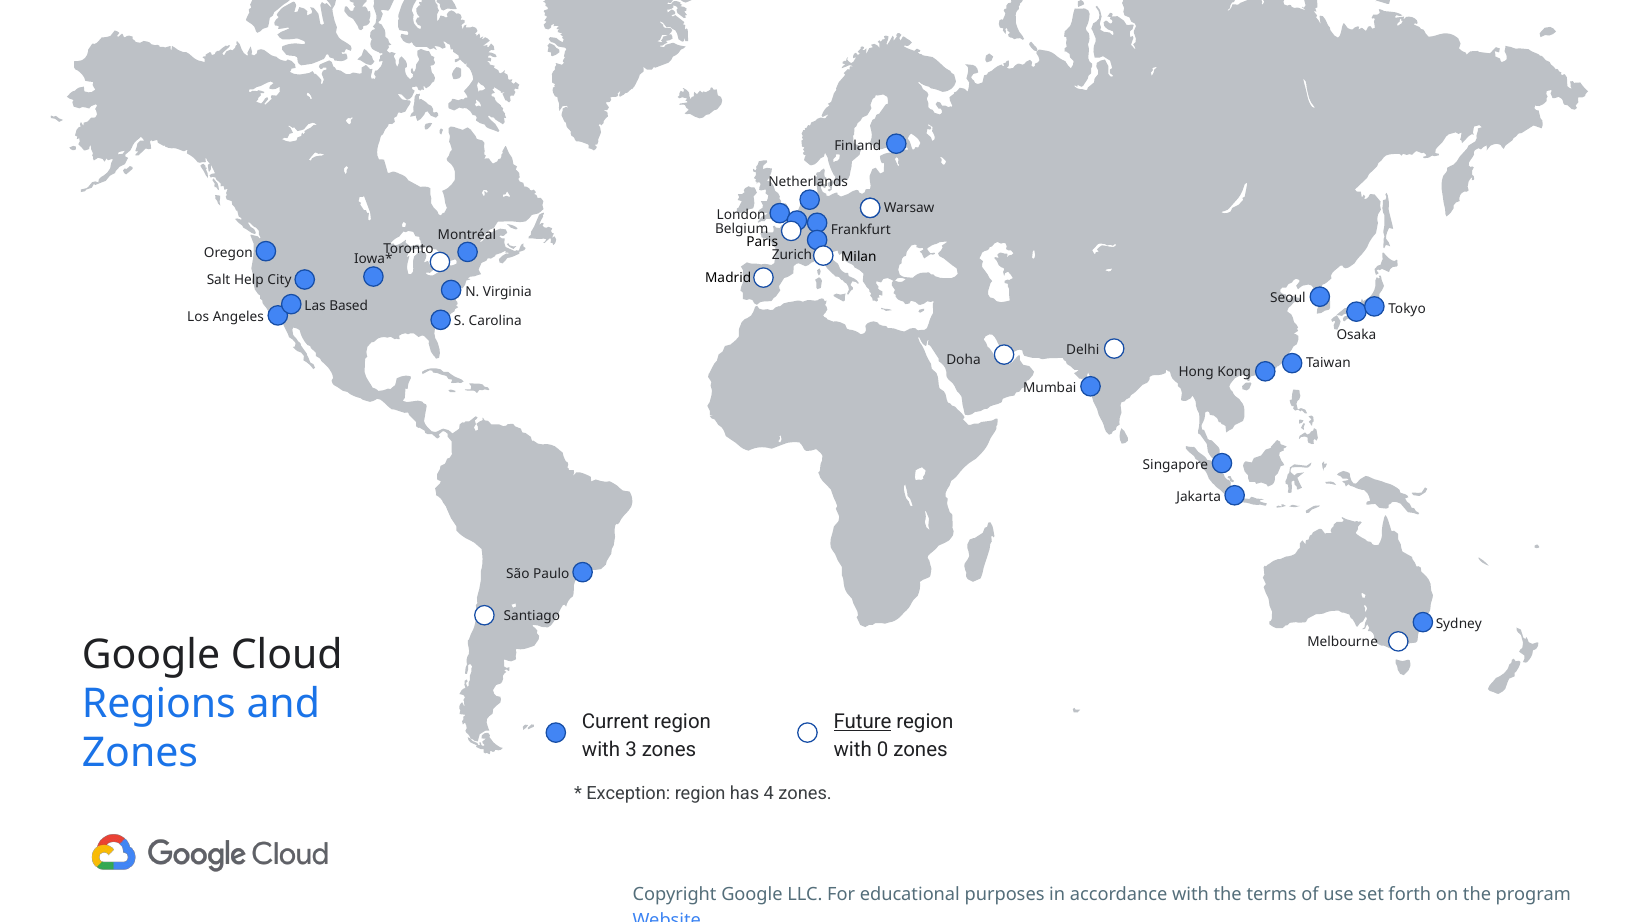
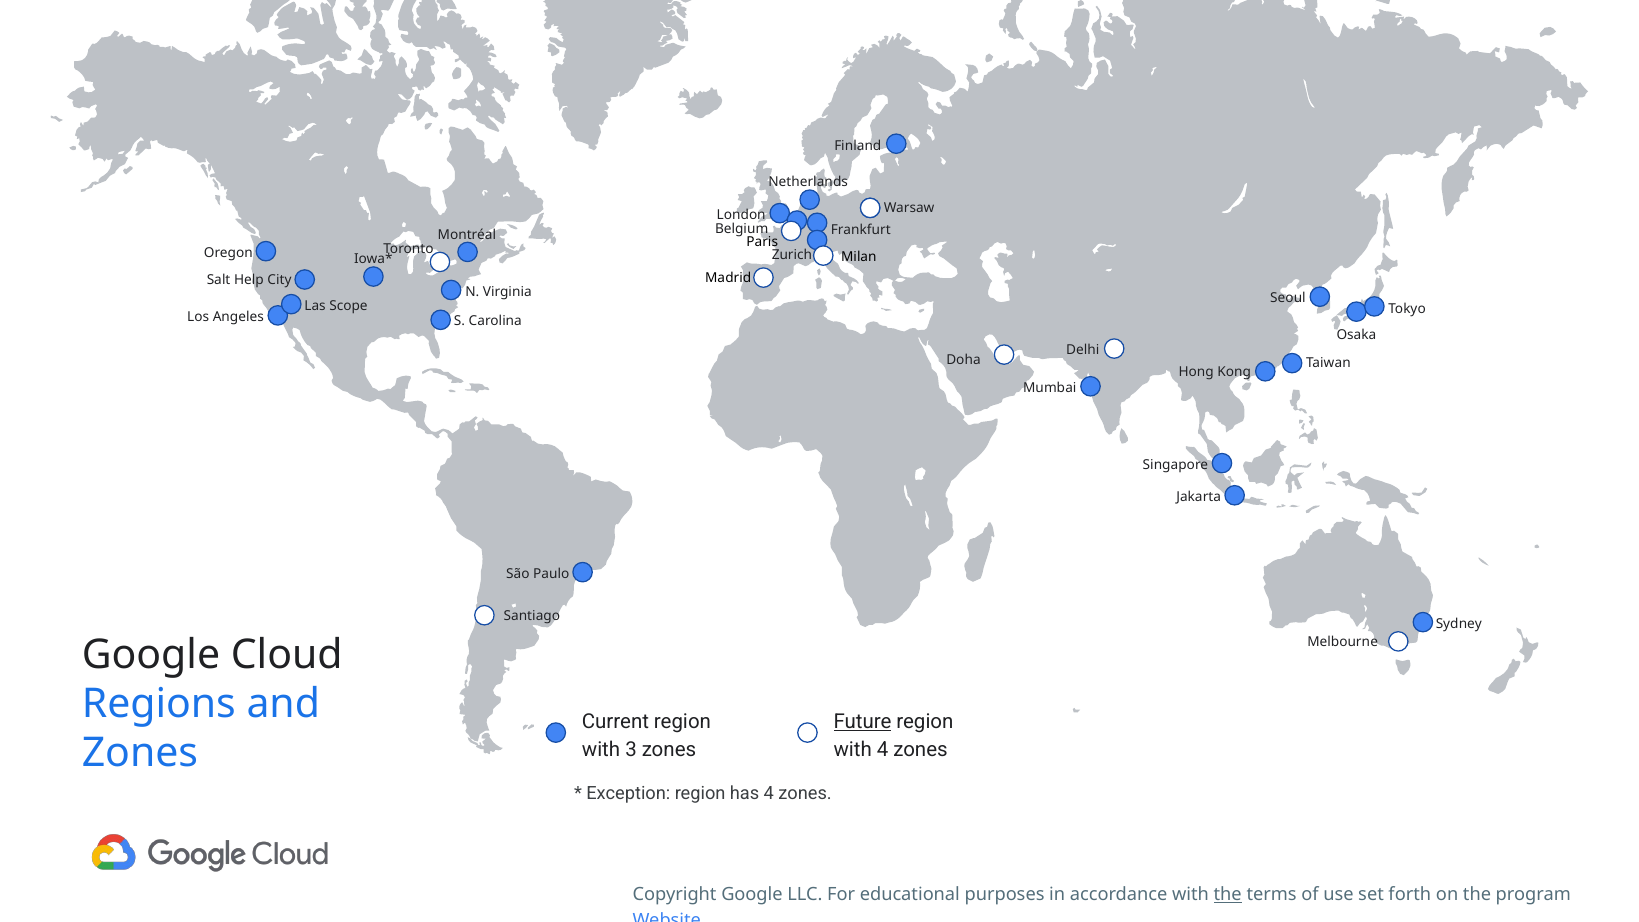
Based: Based -> Scope
with 0: 0 -> 4
the at (1228, 895) underline: none -> present
